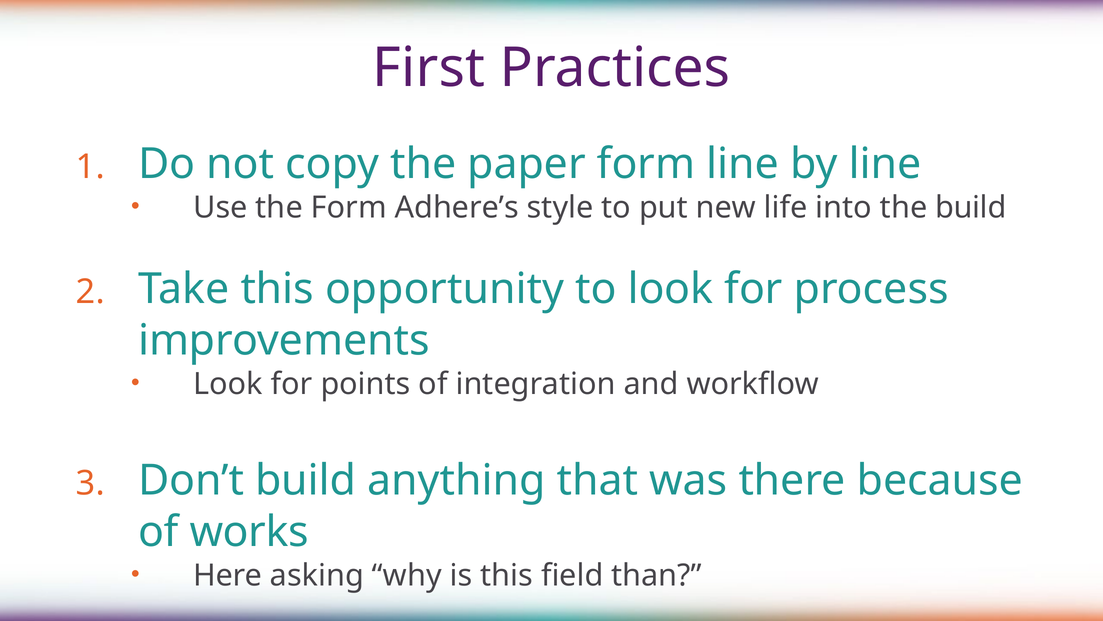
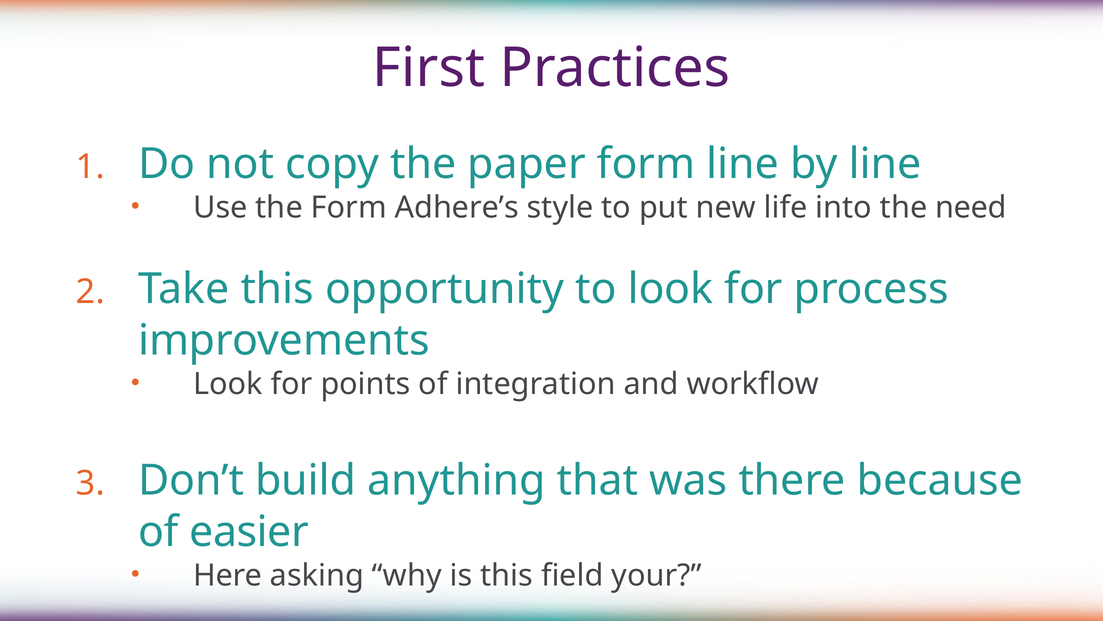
the build: build -> need
works: works -> easier
than: than -> your
